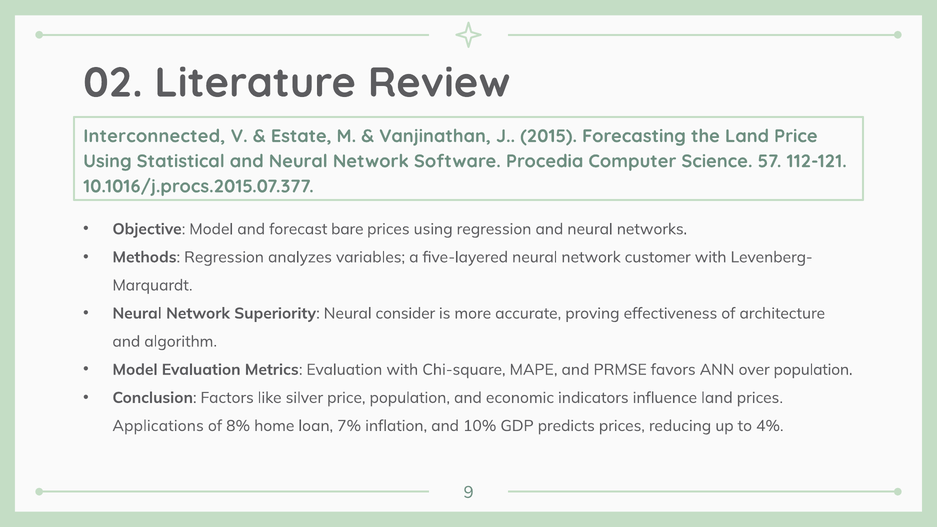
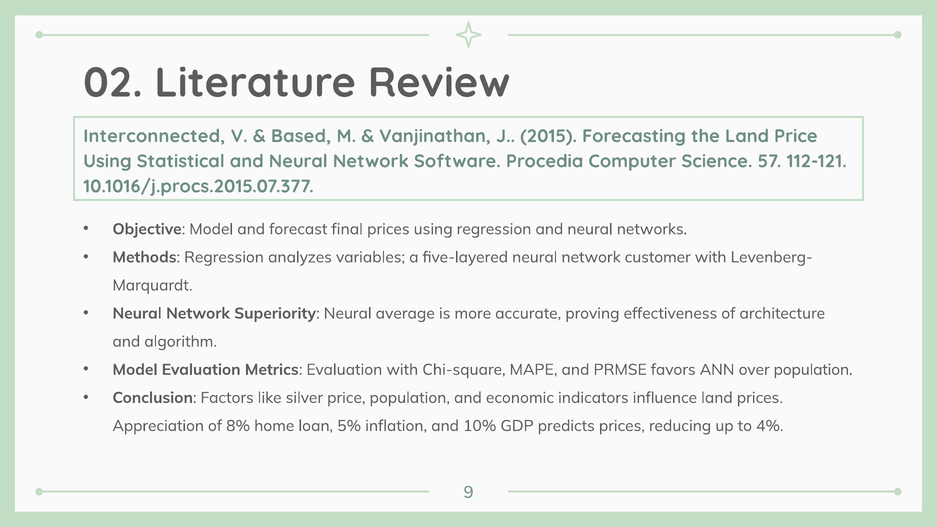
Estate: Estate -> Based
bare: bare -> final
consider: consider -> average
Applications: Applications -> Appreciation
7%: 7% -> 5%
